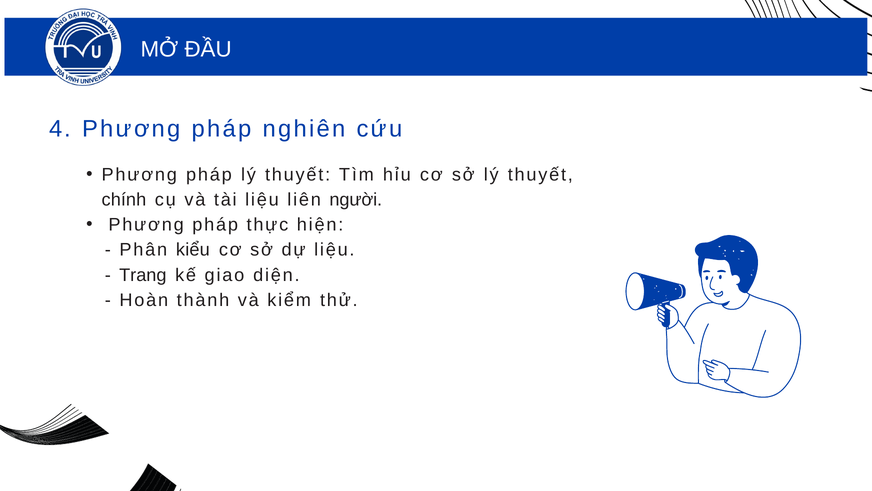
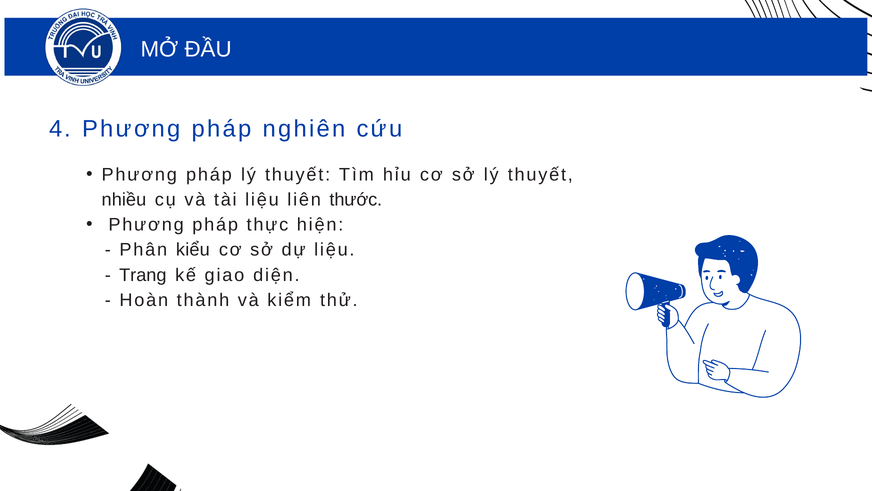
chính: chính -> nhiều
người: người -> thước
